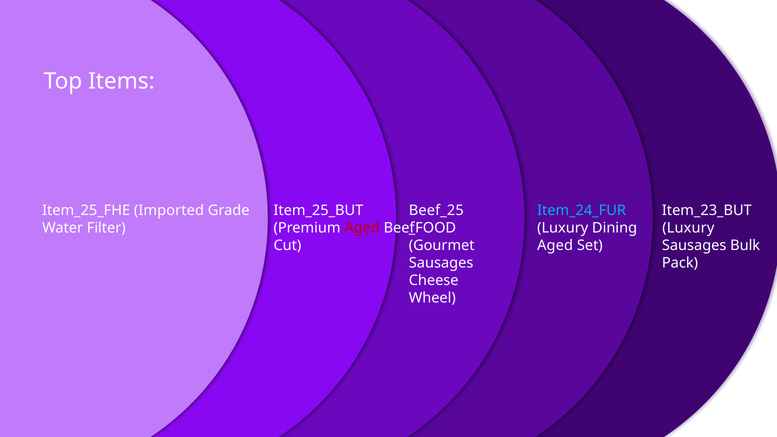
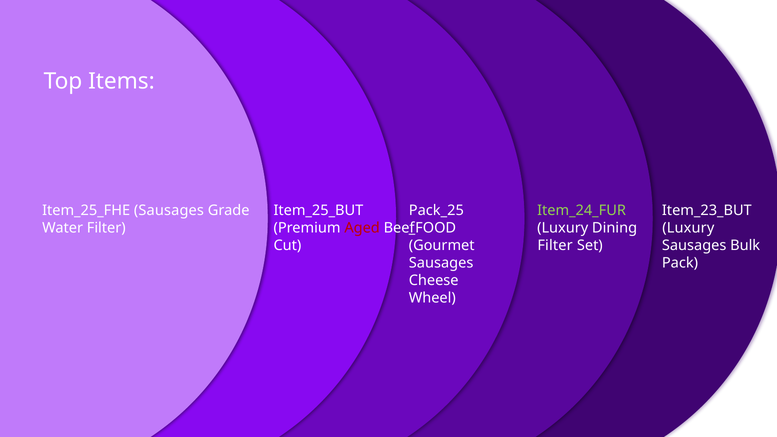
Item_25_FHE Imported: Imported -> Sausages
Beef_25: Beef_25 -> Pack_25
Item_24_FUR colour: light blue -> light green
Aged at (555, 245): Aged -> Filter
